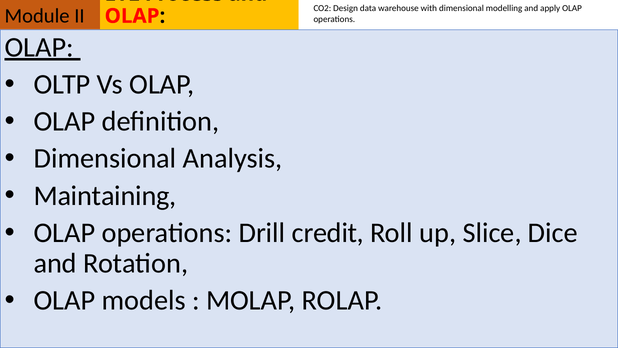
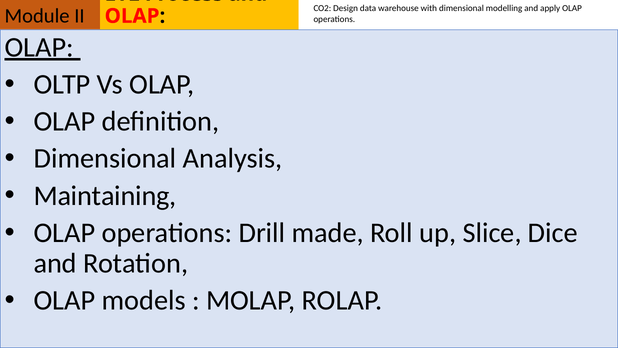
credit: credit -> made
